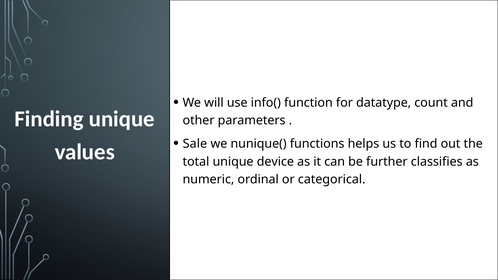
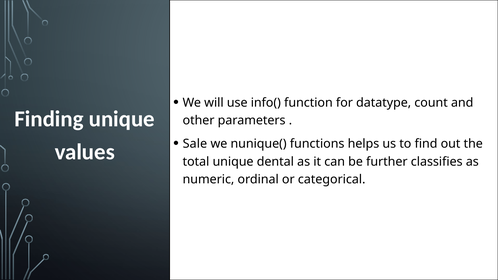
device: device -> dental
